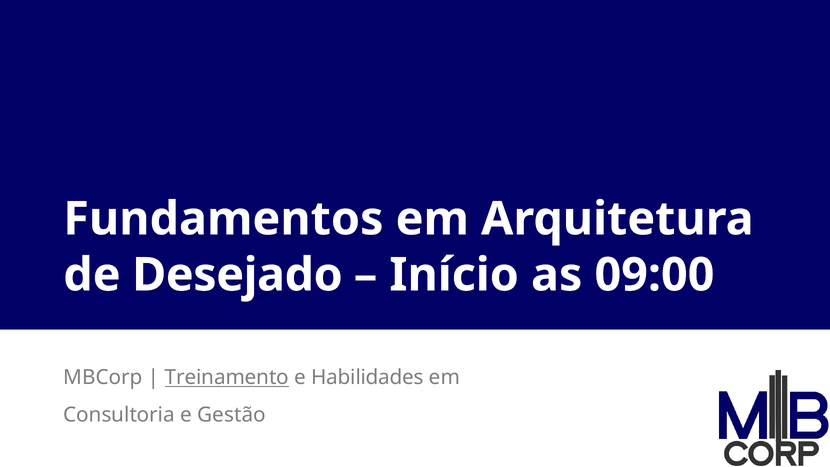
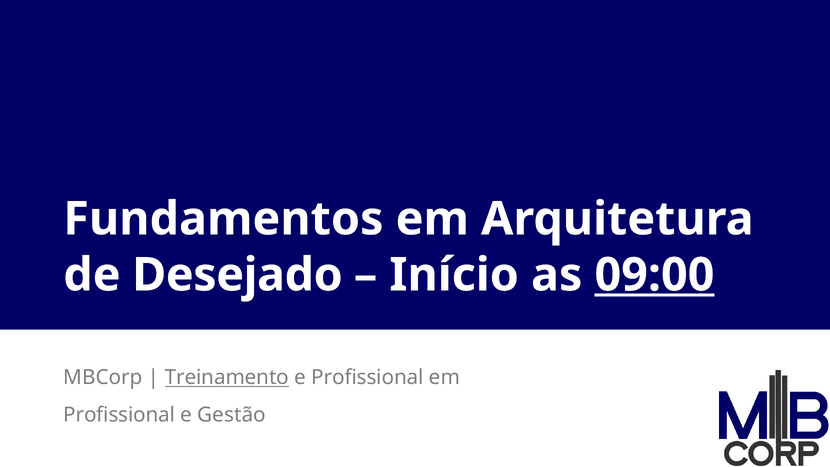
09:00 underline: none -> present
e Habilidades: Habilidades -> Profissional
Consultoria at (119, 415): Consultoria -> Profissional
